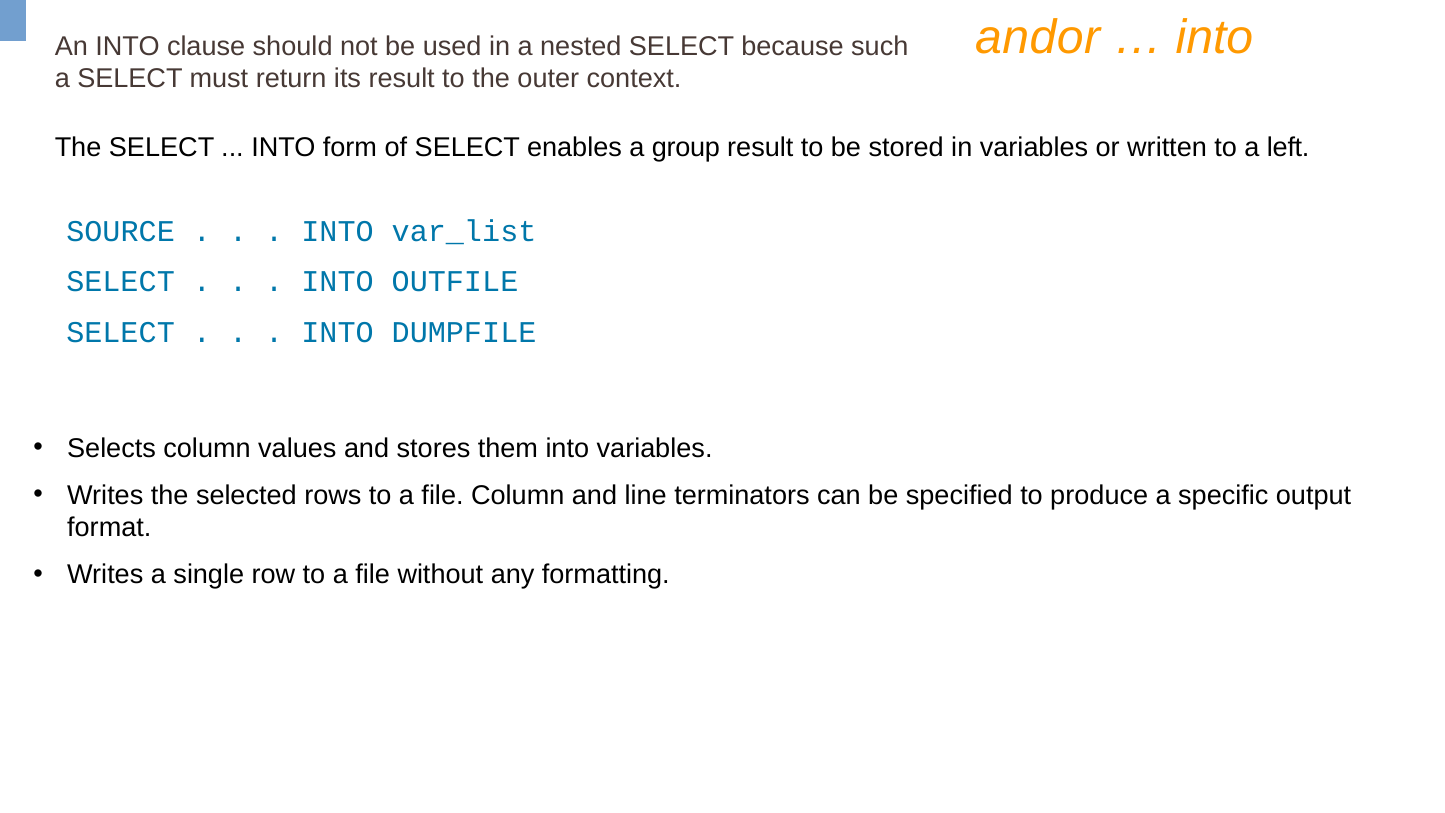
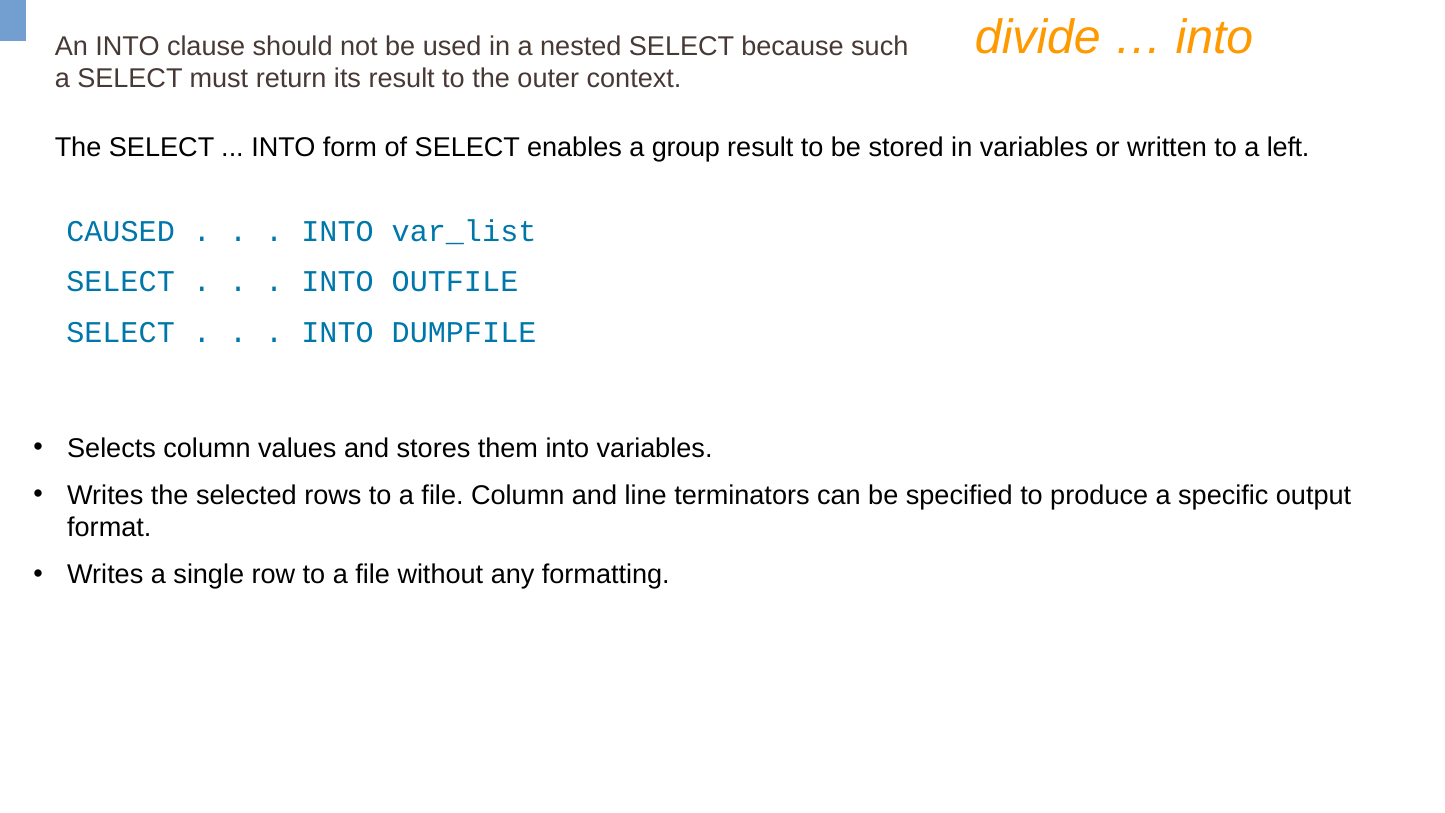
andor: andor -> divide
SOURCE: SOURCE -> CAUSED
